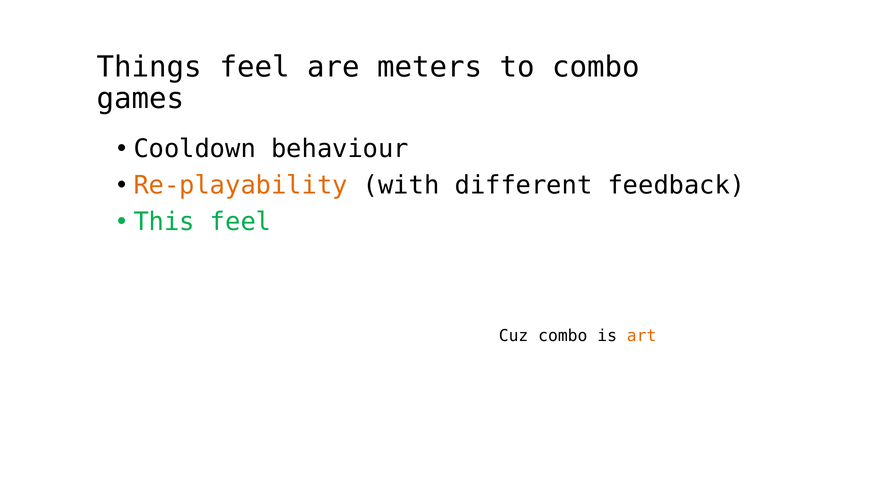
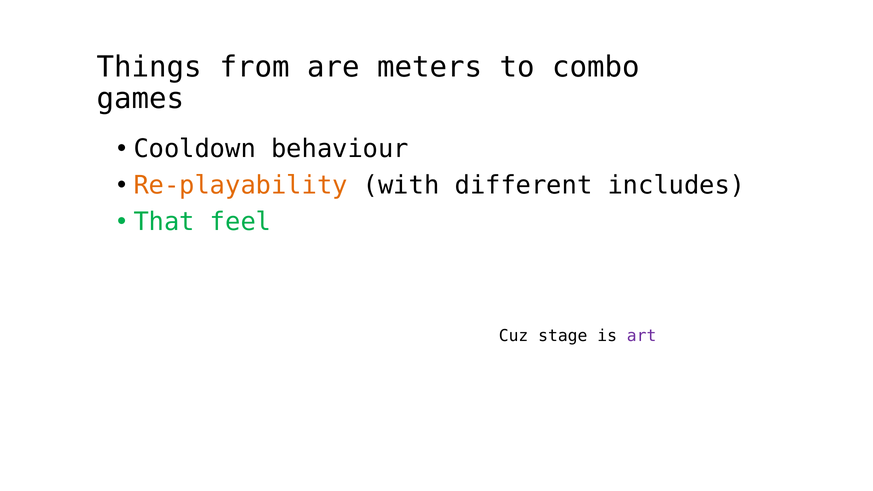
Things feel: feel -> from
feedback: feedback -> includes
This: This -> That
Cuz combo: combo -> stage
art colour: orange -> purple
